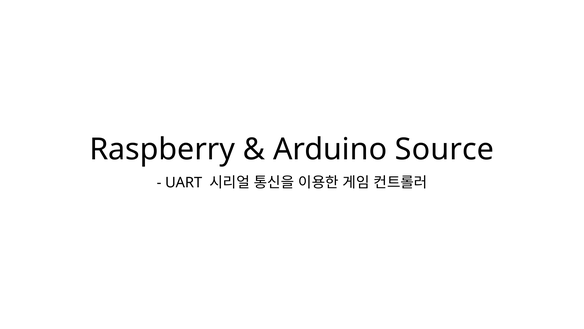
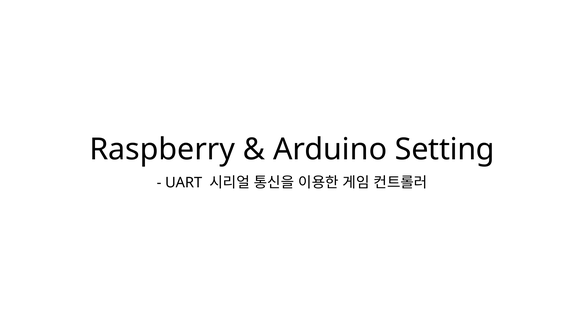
Source: Source -> Setting
